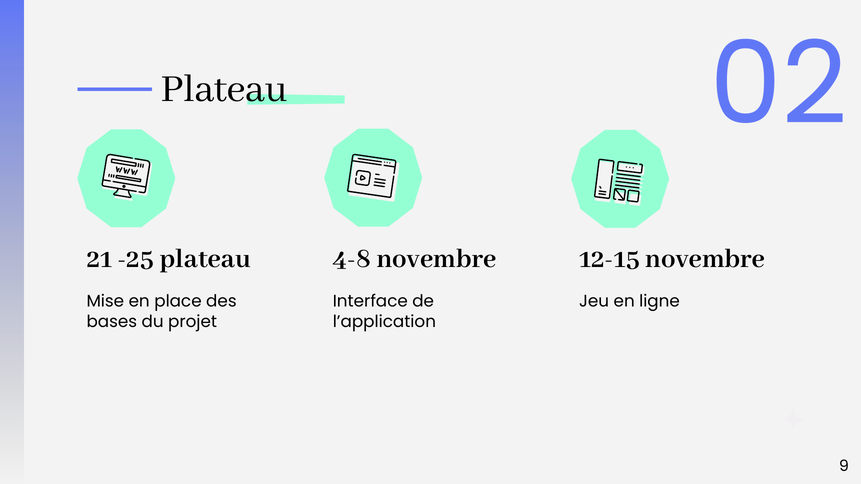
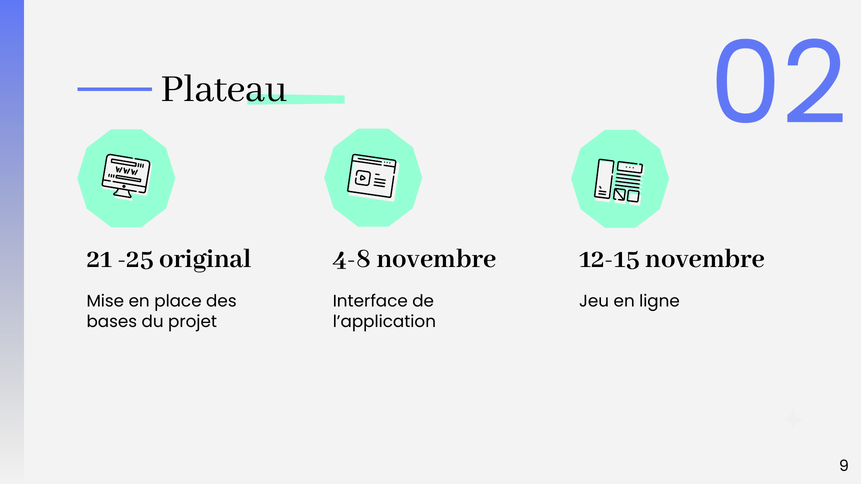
-25 plateau: plateau -> original
